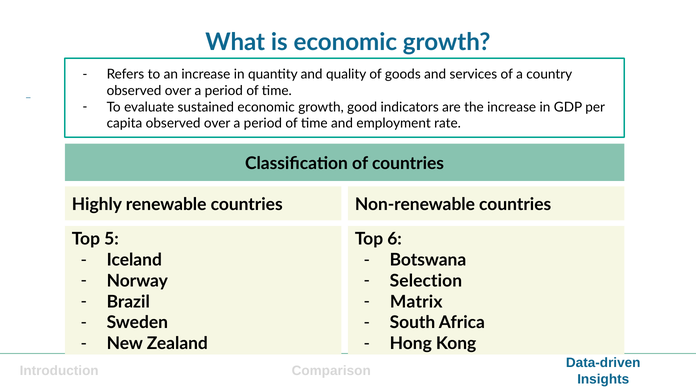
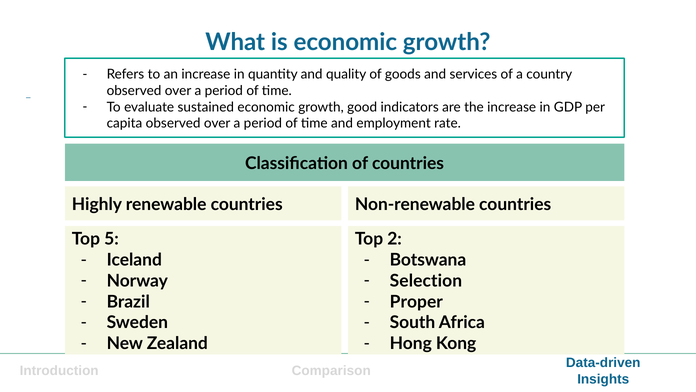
6: 6 -> 2
Matrix: Matrix -> Proper
